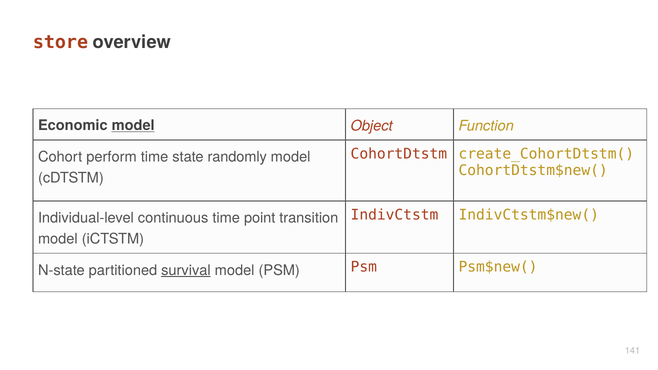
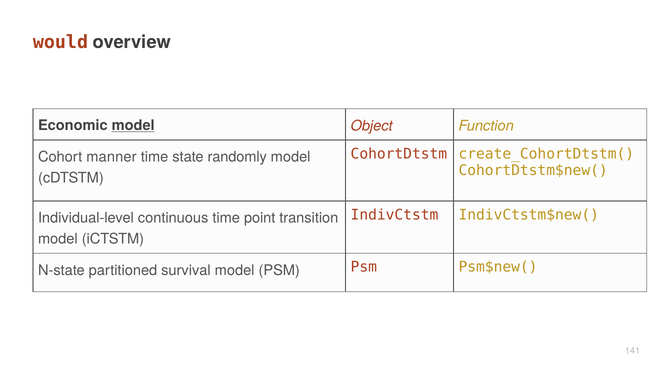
store: store -> would
perform: perform -> manner
survival underline: present -> none
